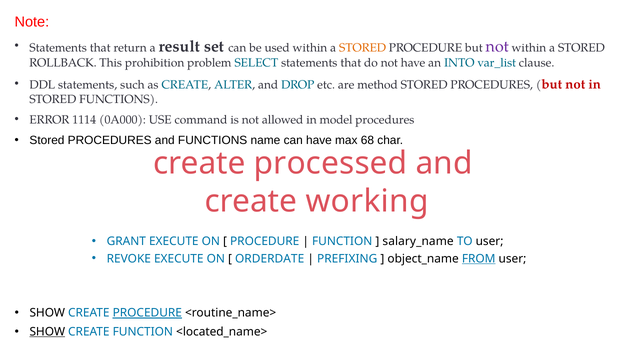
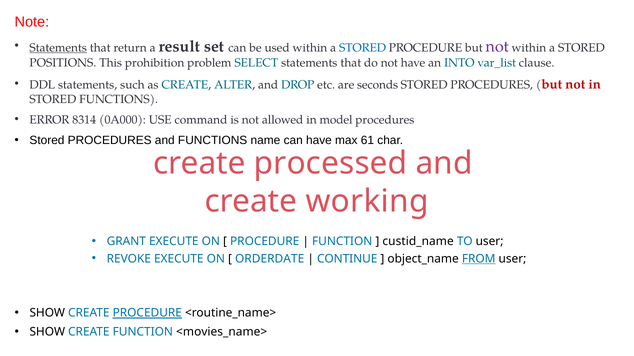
Statements at (58, 48) underline: none -> present
STORED at (363, 48) colour: orange -> blue
ROLLBACK: ROLLBACK -> POSITIONS
method: method -> seconds
1114: 1114 -> 8314
68: 68 -> 61
salary_name: salary_name -> custid_name
PREFIXING: PREFIXING -> CONTINUE
SHOW at (47, 332) underline: present -> none
<located_name>: <located_name> -> <movies_name>
